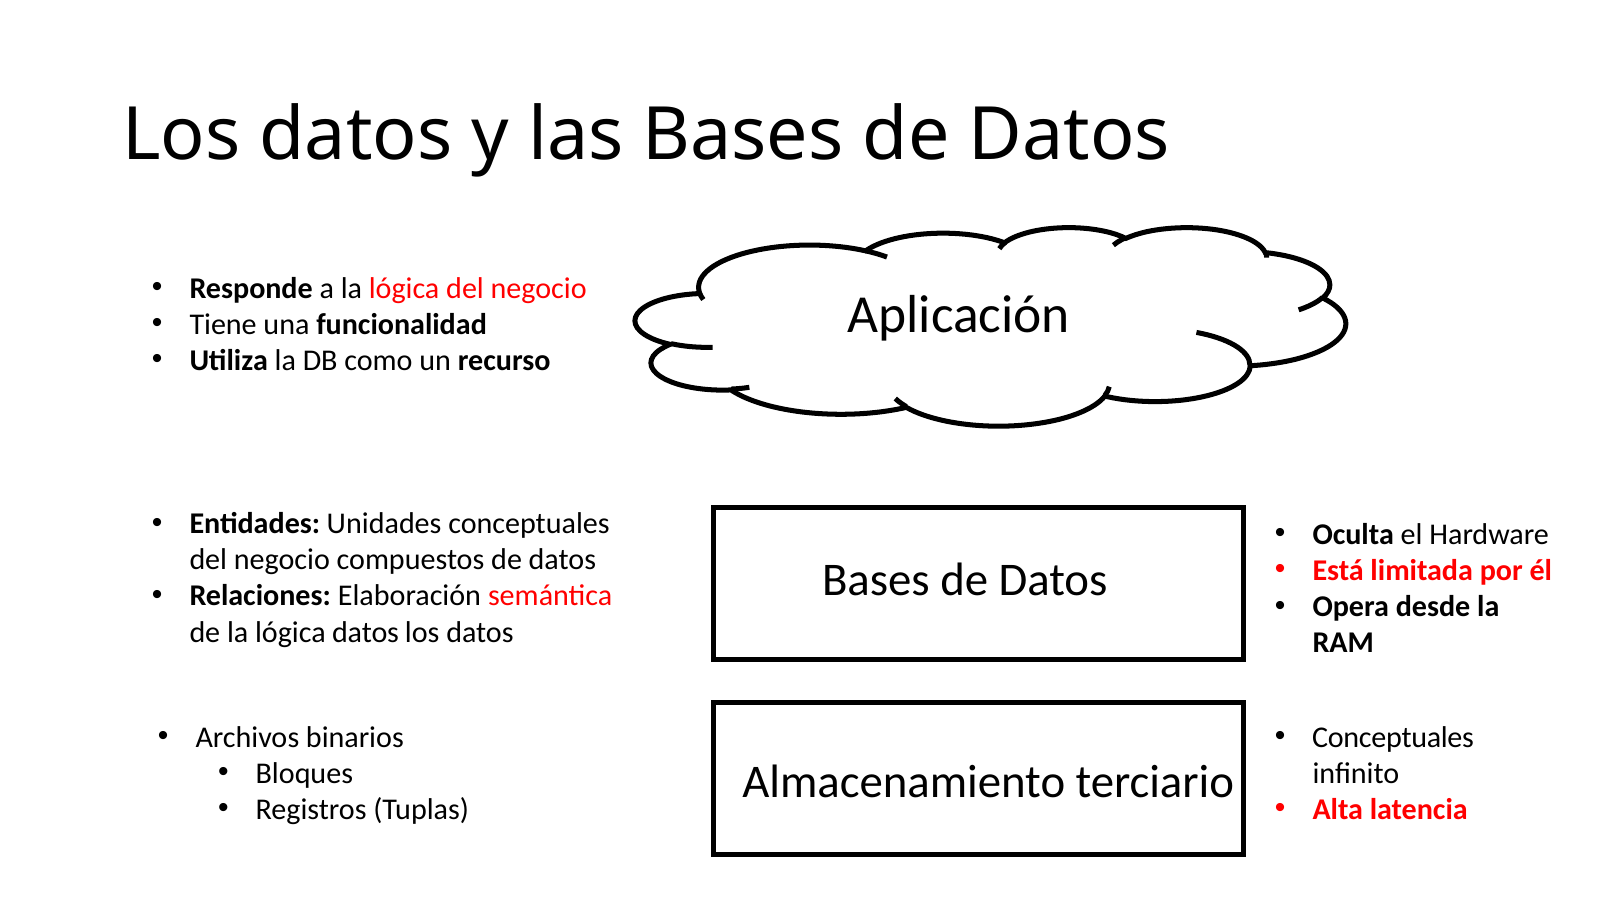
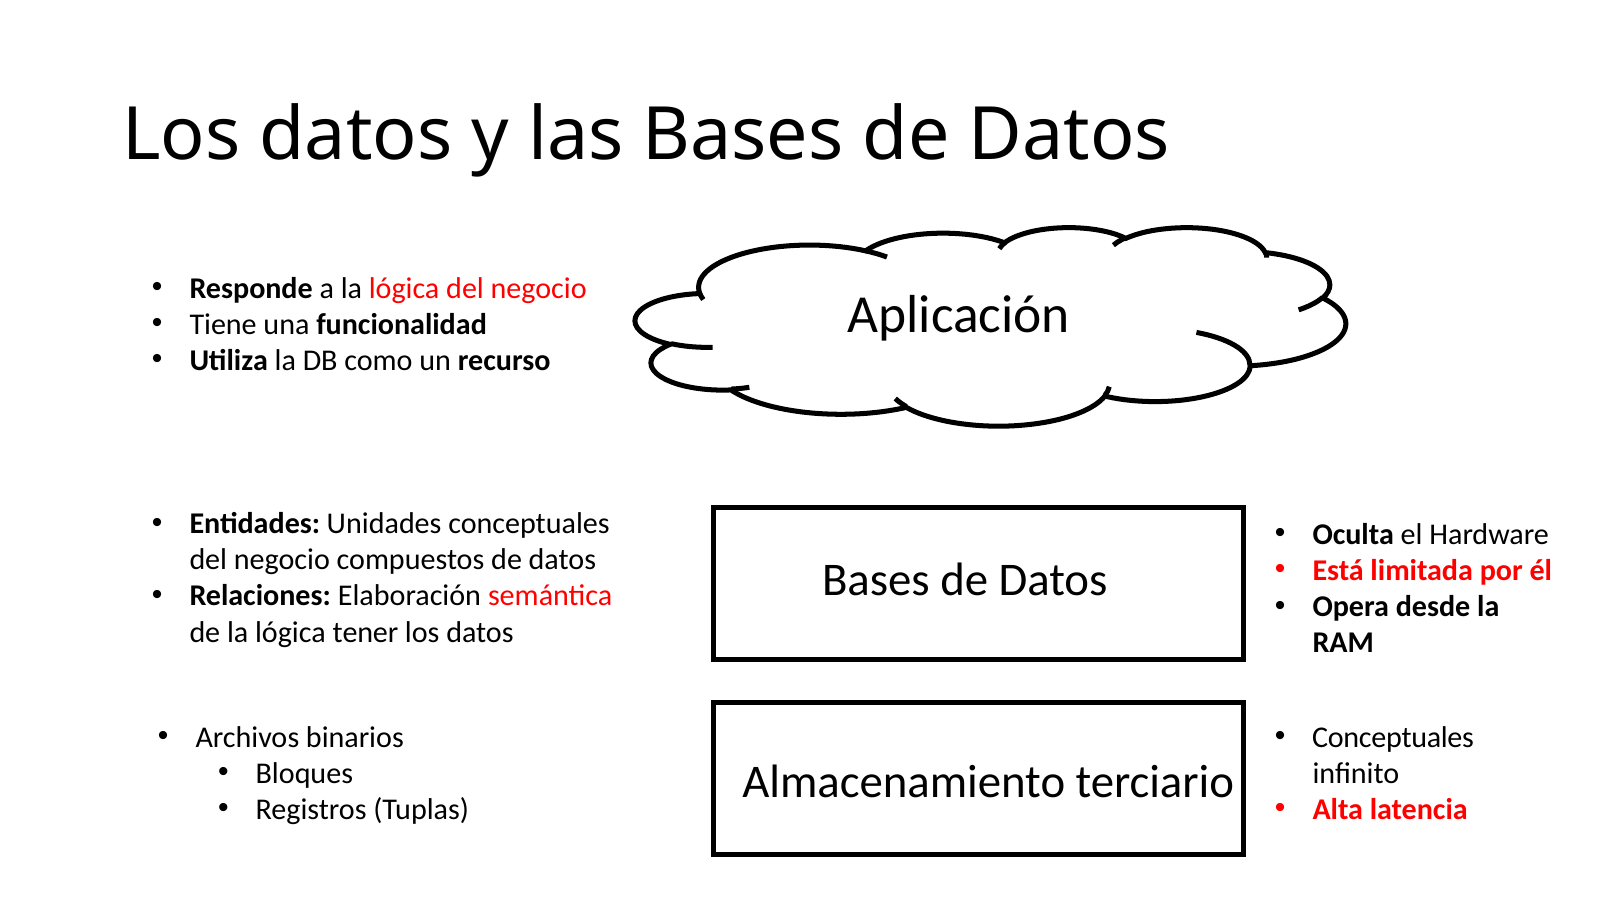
lógica datos: datos -> tener
